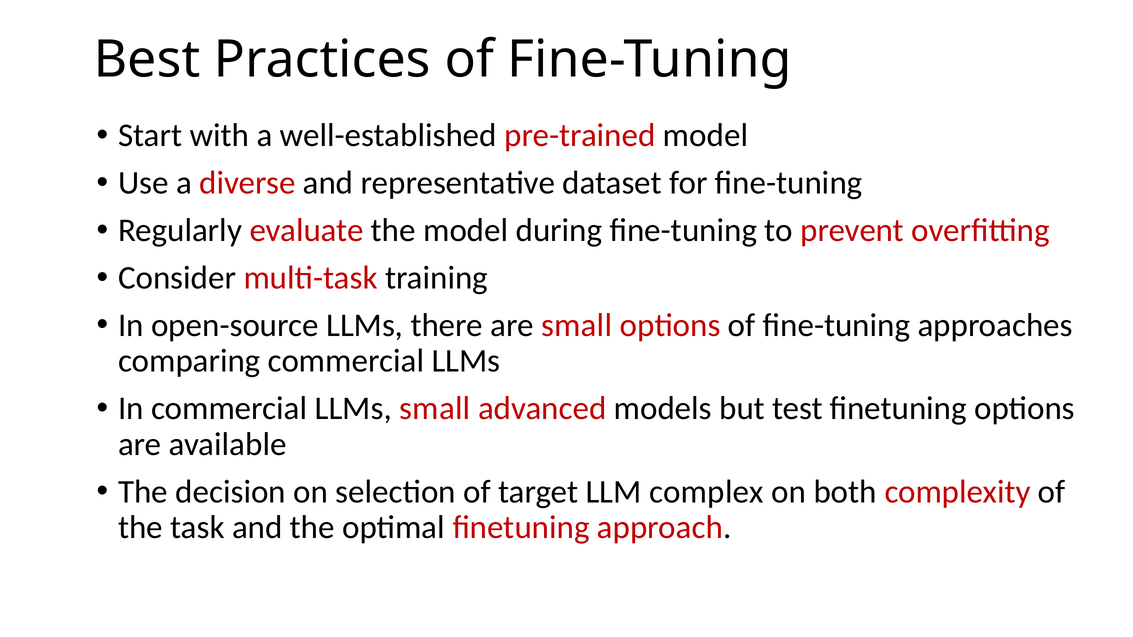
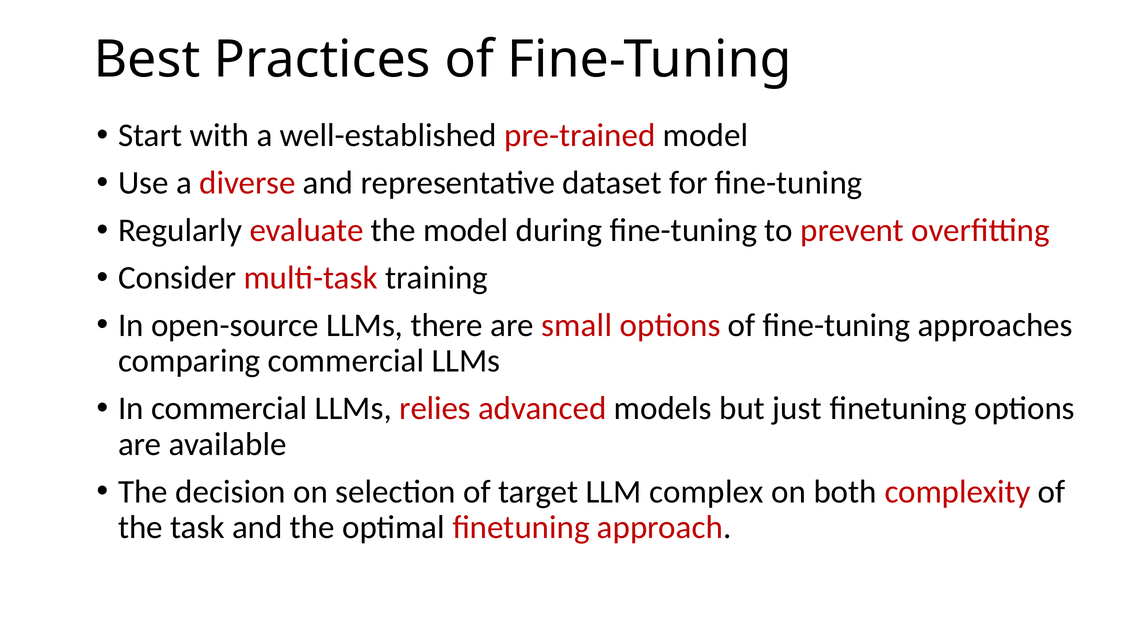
LLMs small: small -> relies
test: test -> just
